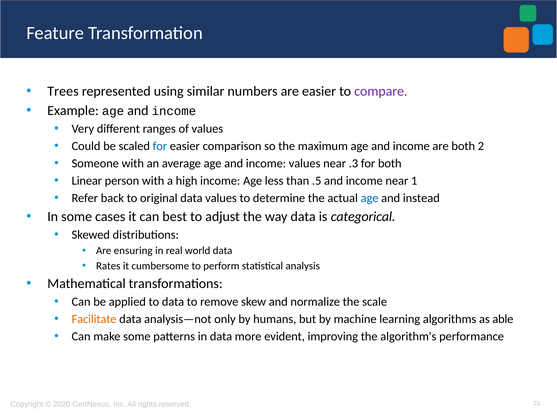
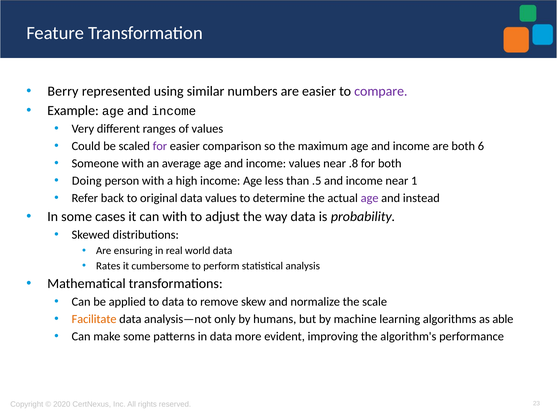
Trees: Trees -> Berry
for at (160, 146) colour: blue -> purple
2: 2 -> 6
.3: .3 -> .8
Linear: Linear -> Doing
age at (370, 198) colour: blue -> purple
can best: best -> with
categorical: categorical -> probability
